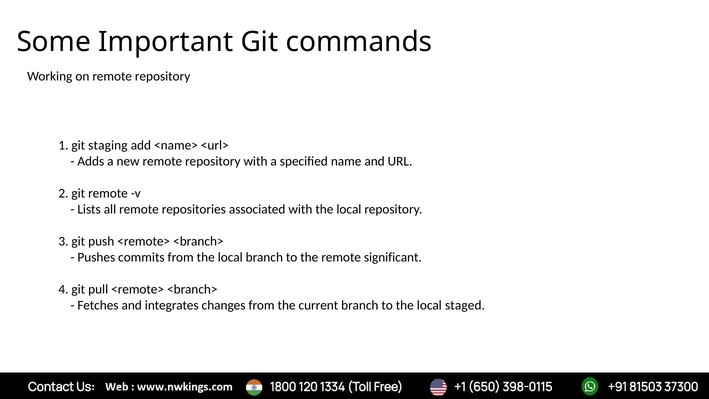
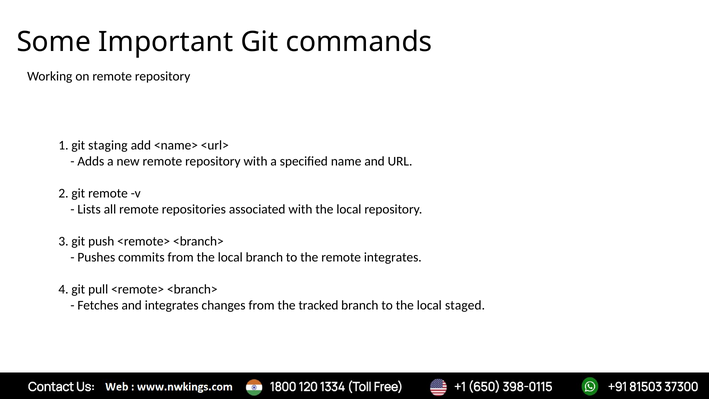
remote significant: significant -> integrates
current: current -> tracked
